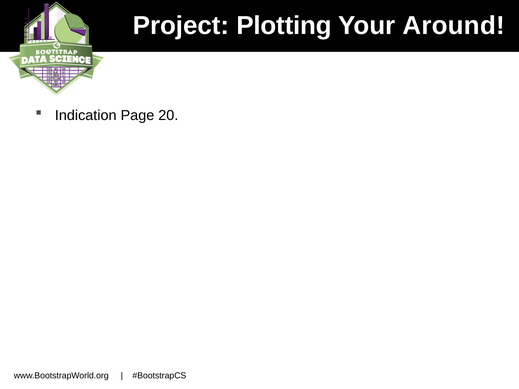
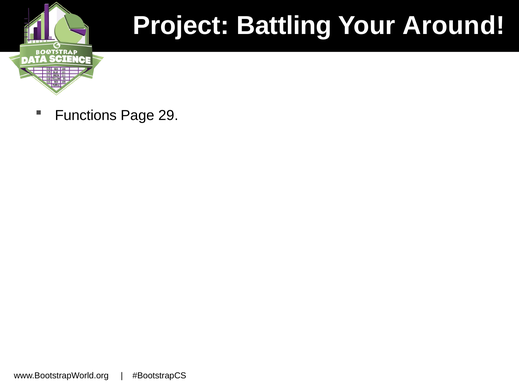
Plotting: Plotting -> Battling
Indication: Indication -> Functions
20: 20 -> 29
